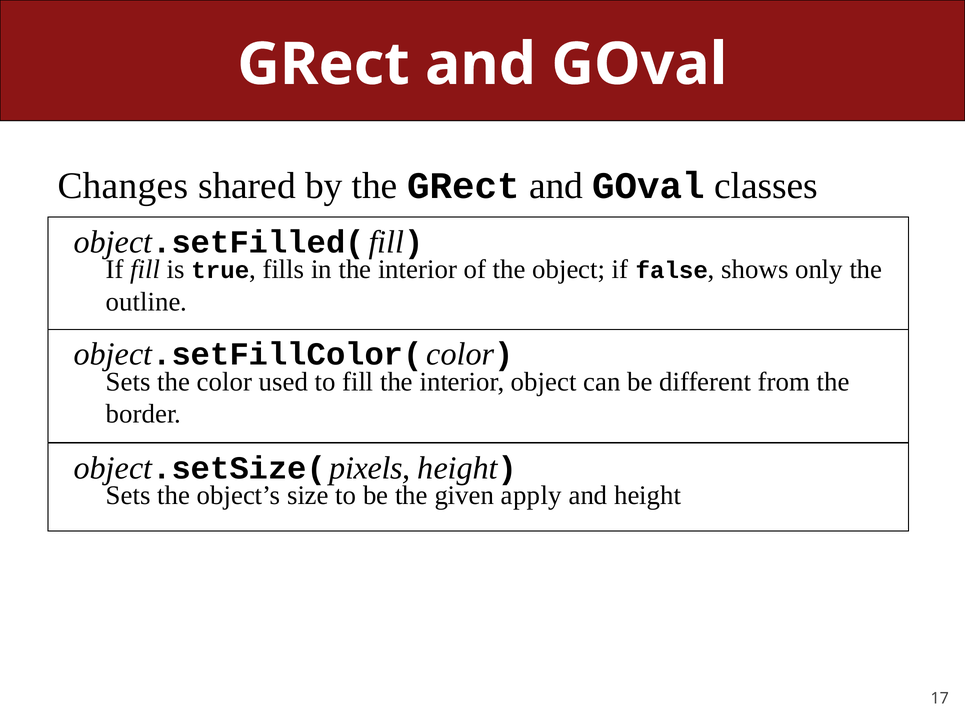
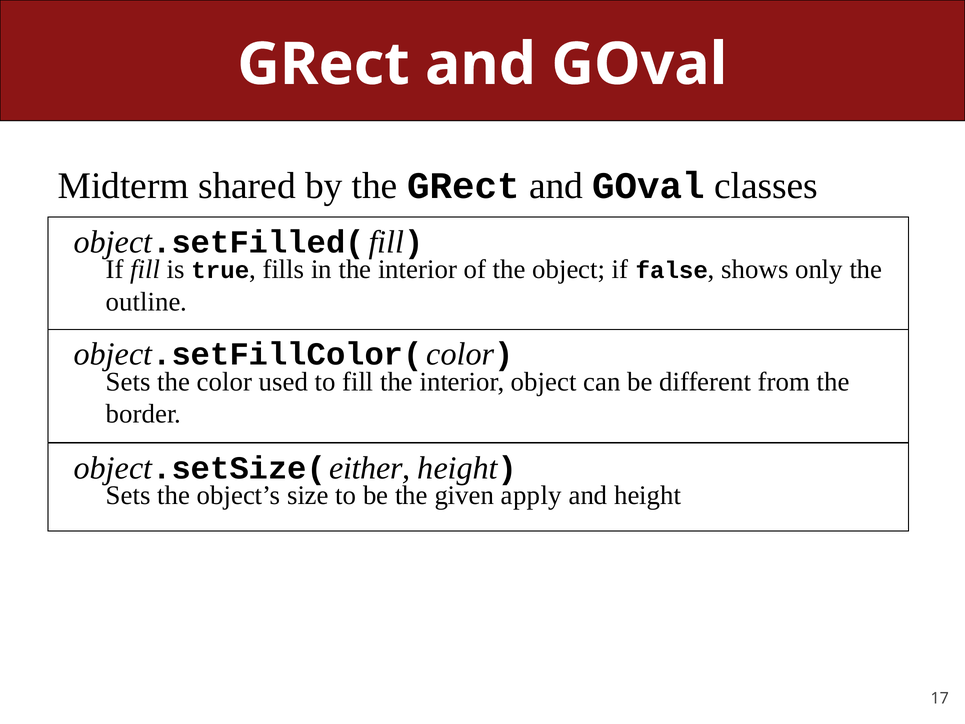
Changes: Changes -> Midterm
pixels: pixels -> either
